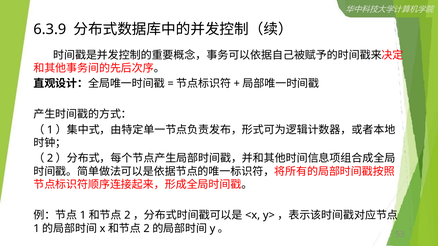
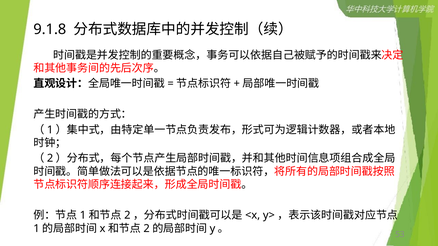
6.3.9: 6.3.9 -> 9.1.8
